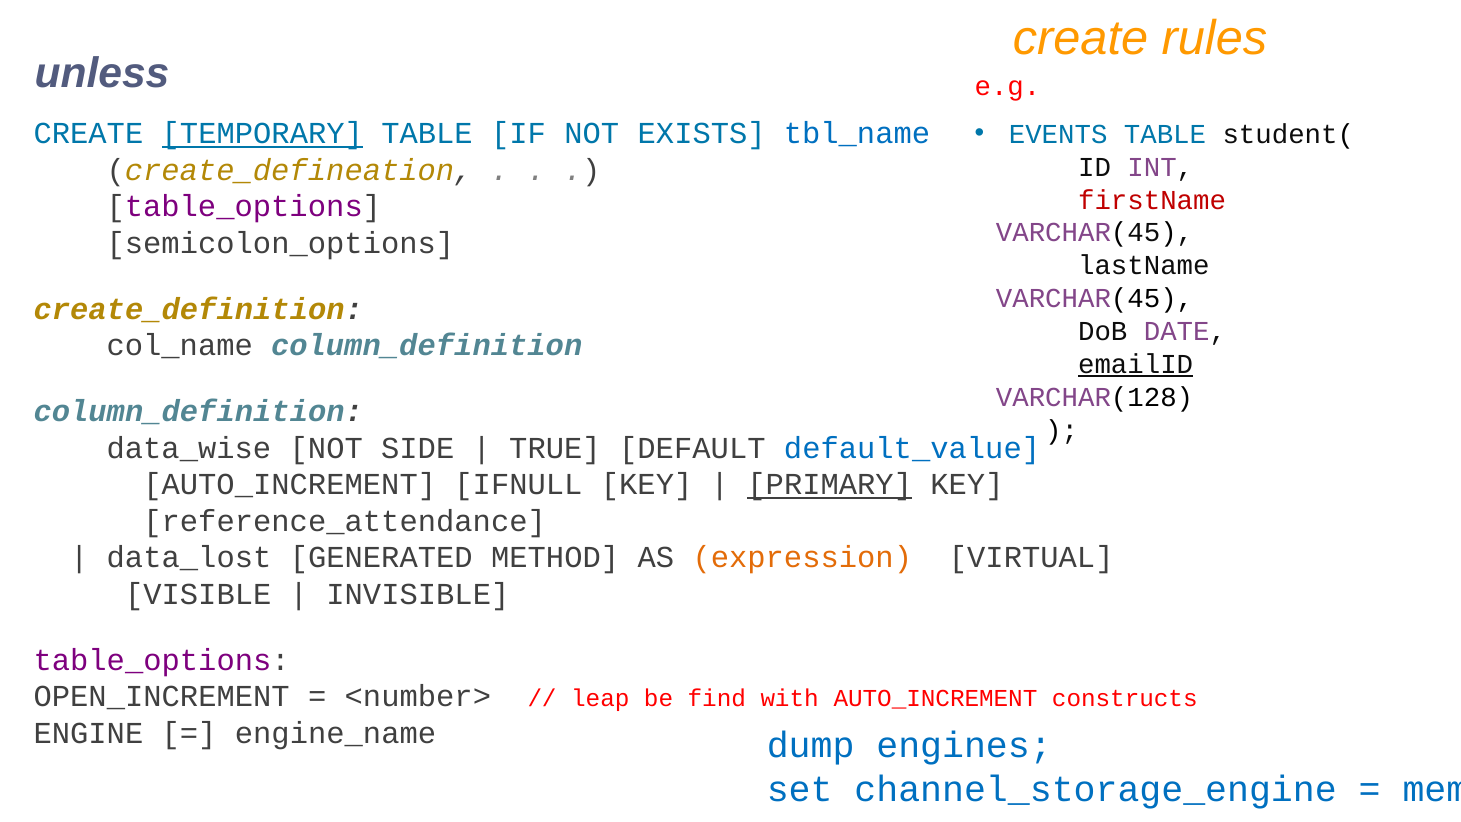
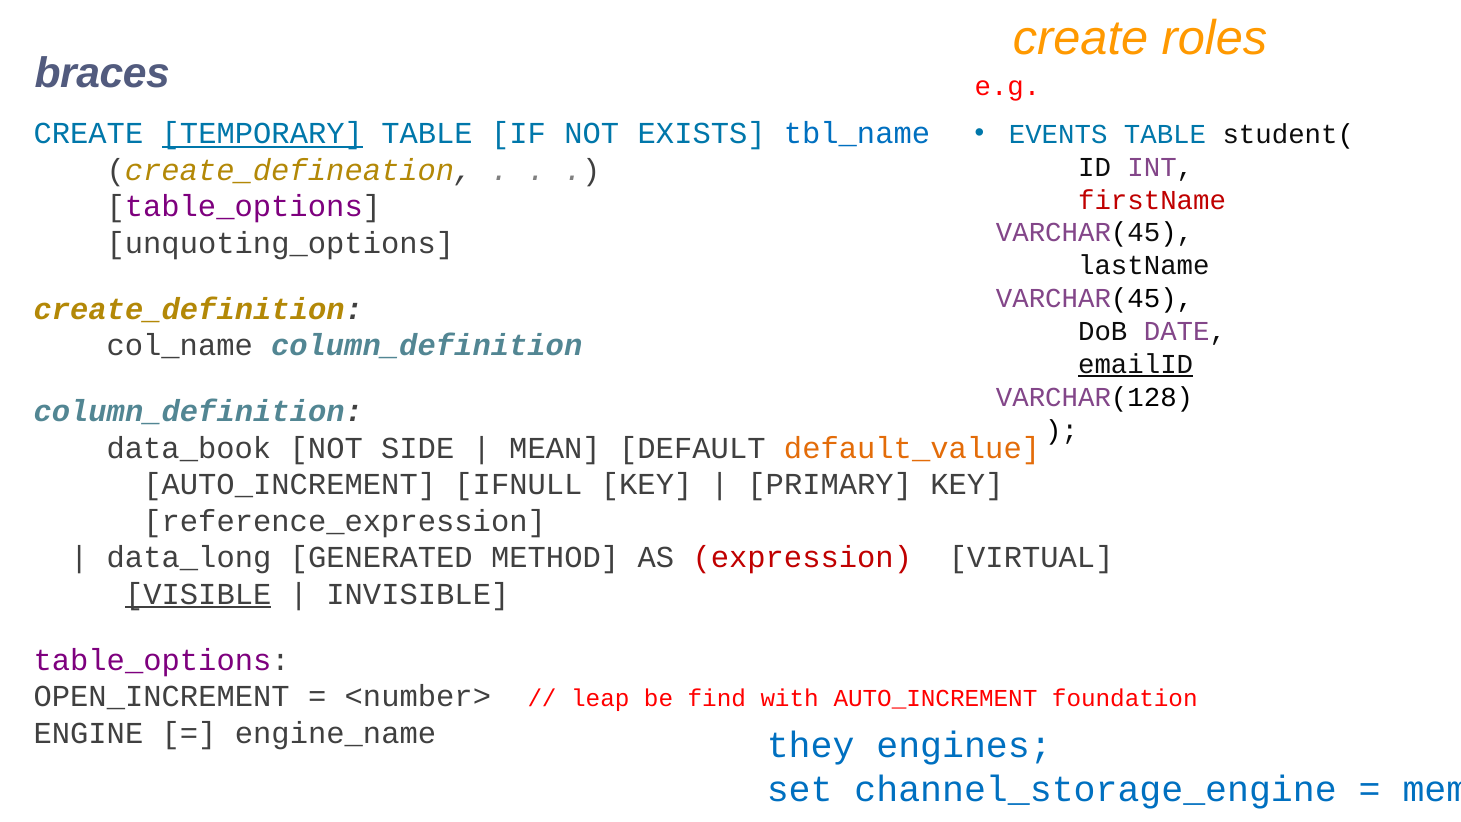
rules: rules -> roles
unless: unless -> braces
semicolon_options: semicolon_options -> unquoting_options
data_wise: data_wise -> data_book
TRUE: TRUE -> MEAN
default_value colour: blue -> orange
PRIMARY underline: present -> none
reference_attendance: reference_attendance -> reference_expression
data_lost: data_lost -> data_long
expression colour: orange -> red
VISIBLE underline: none -> present
constructs: constructs -> foundation
dump: dump -> they
